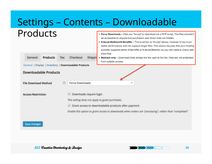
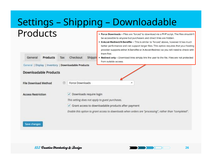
Contents: Contents -> Shipping
